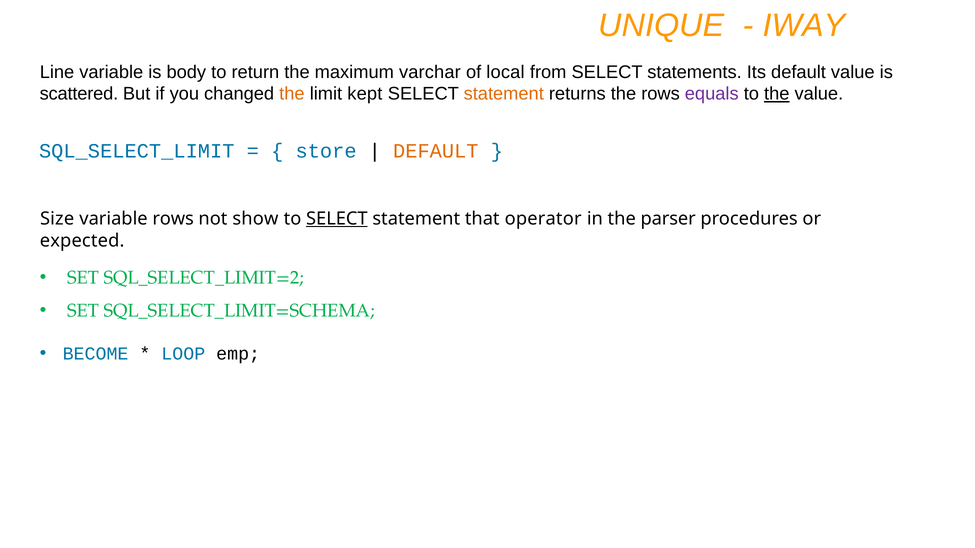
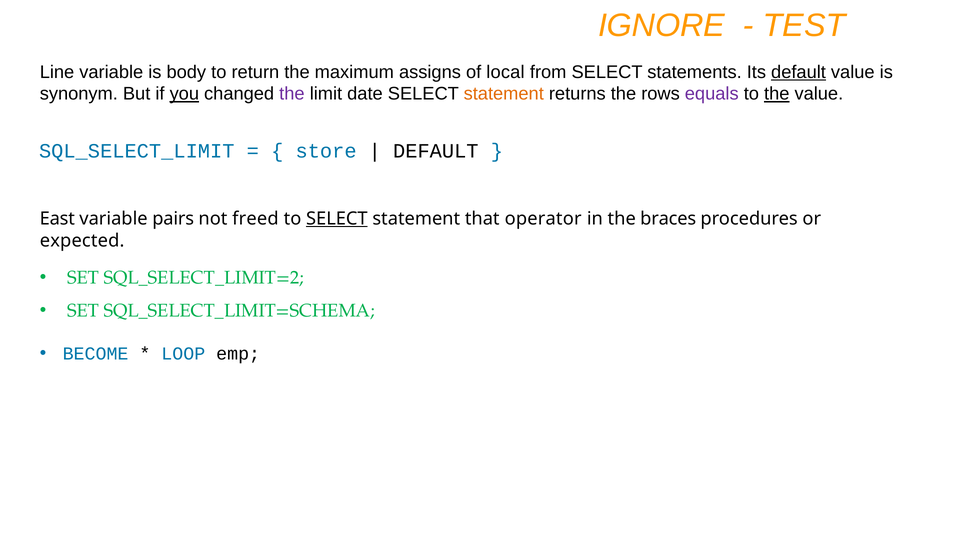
UNIQUE: UNIQUE -> IGNORE
IWAY: IWAY -> TEST
varchar: varchar -> assigns
default at (799, 72) underline: none -> present
scattered: scattered -> synonym
you underline: none -> present
the at (292, 94) colour: orange -> purple
kept: kept -> date
DEFAULT at (436, 151) colour: orange -> black
Size: Size -> East
variable rows: rows -> pairs
show: show -> freed
parser: parser -> braces
